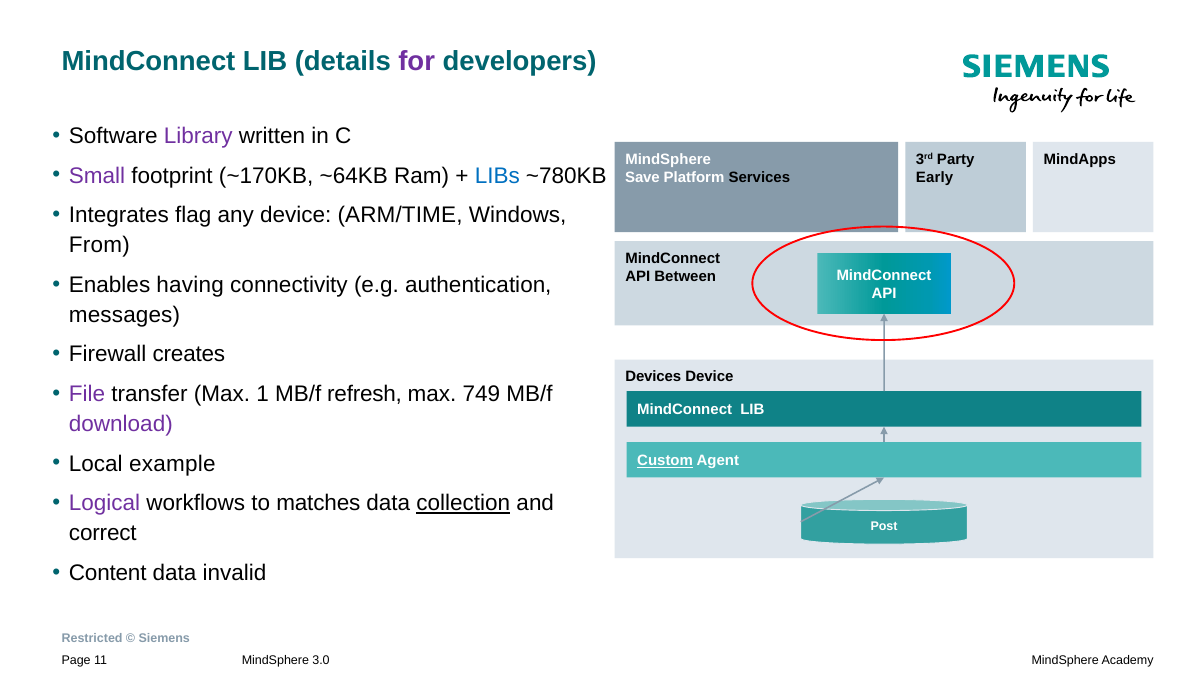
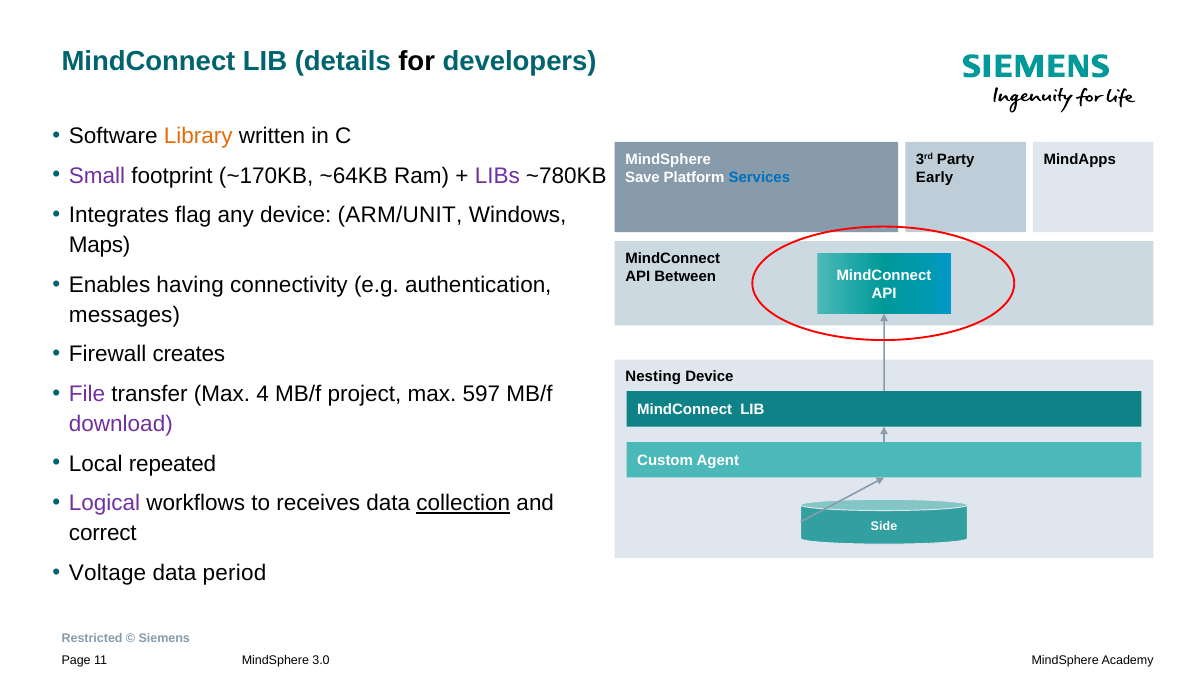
for colour: purple -> black
Library colour: purple -> orange
LIBs colour: blue -> purple
Services colour: black -> blue
ARM/TIME: ARM/TIME -> ARM/UNIT
From: From -> Maps
Devices: Devices -> Nesting
1: 1 -> 4
refresh: refresh -> project
749: 749 -> 597
example: example -> repeated
Custom underline: present -> none
matches: matches -> receives
Post: Post -> Side
Content: Content -> Voltage
invalid: invalid -> period
